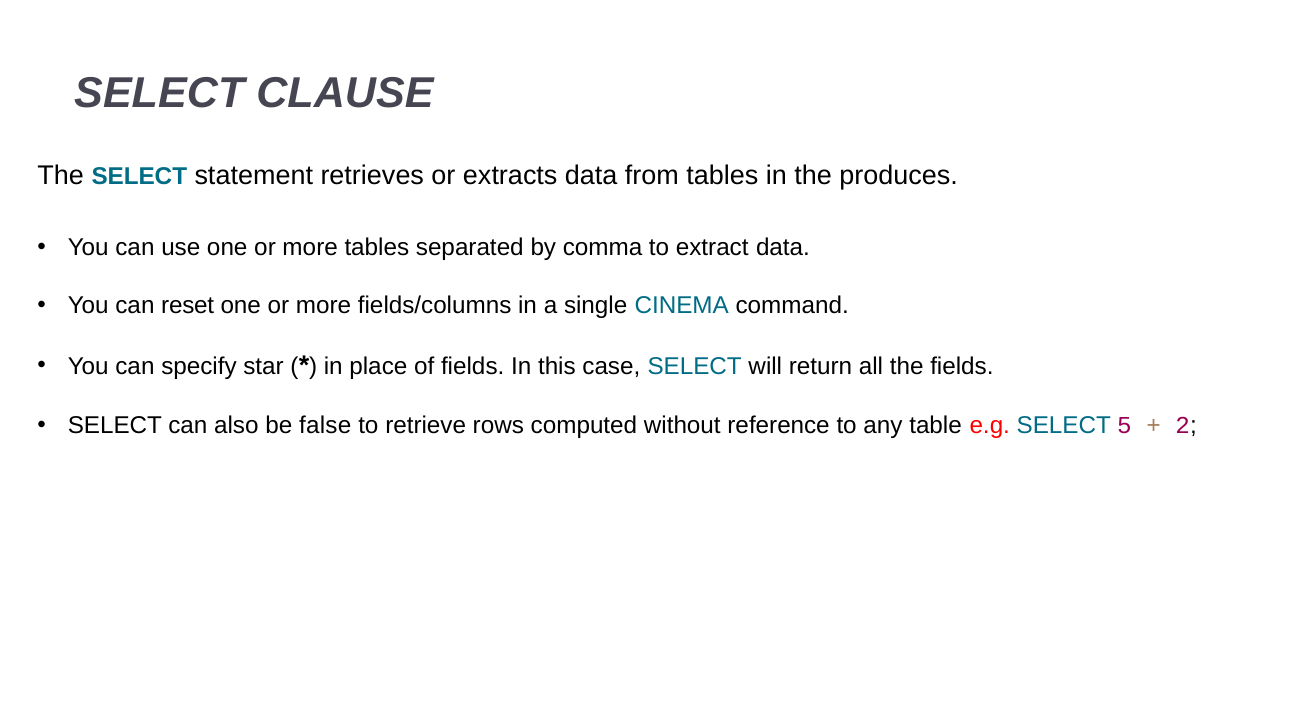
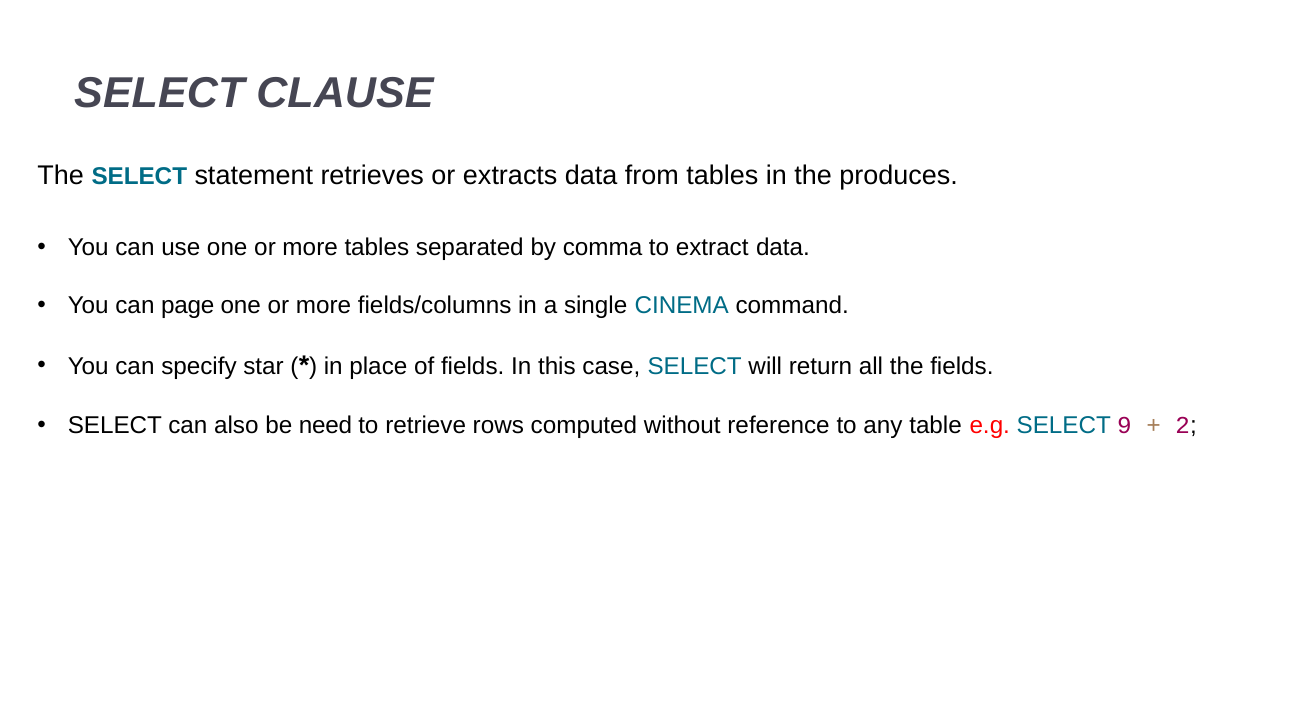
reset: reset -> page
false: false -> need
5: 5 -> 9
